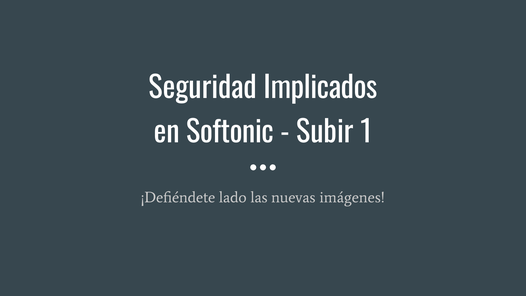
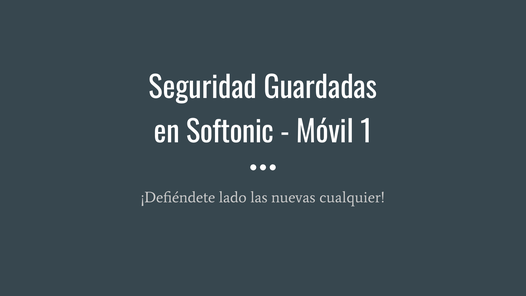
Implicados: Implicados -> Guardadas
Subir: Subir -> Móvil
imágenes: imágenes -> cualquier
